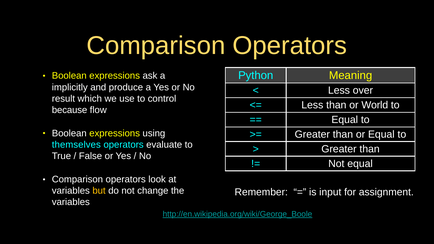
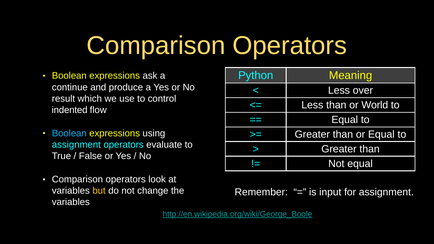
implicitly: implicitly -> continue
because: because -> indented
Boolean at (69, 133) colour: white -> light blue
themselves at (76, 145): themselves -> assignment
